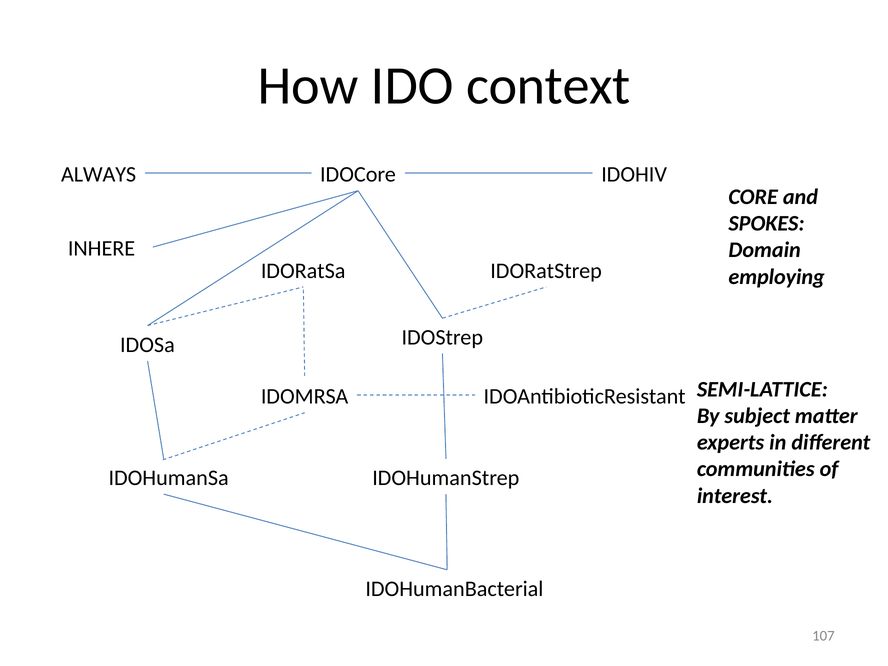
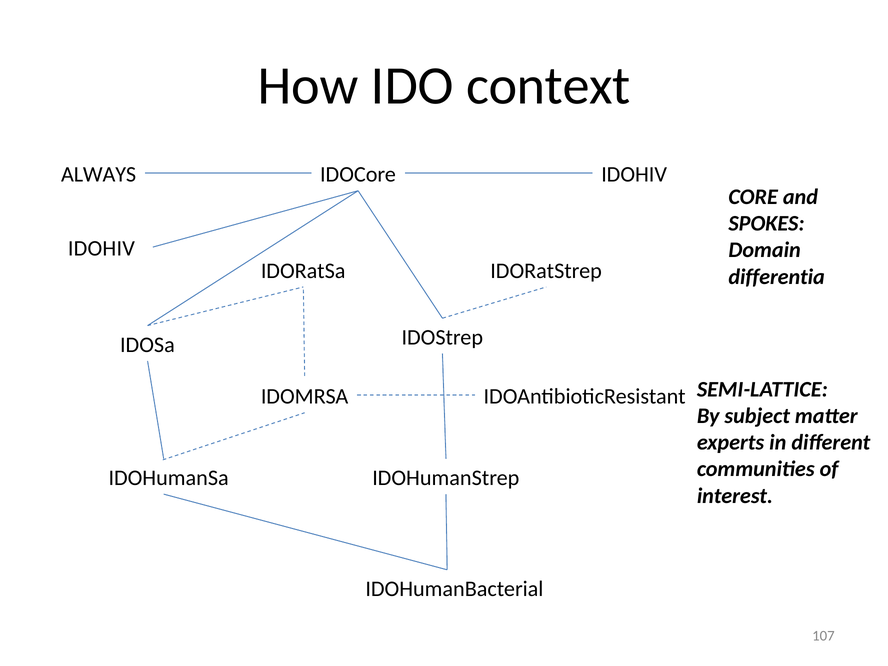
INHERE at (102, 249): INHERE -> IDOHIV
employing: employing -> differentia
